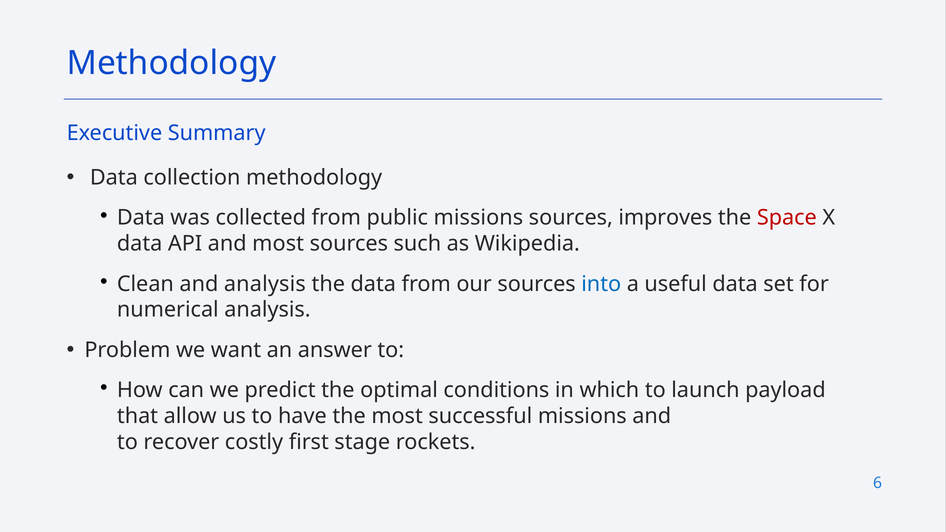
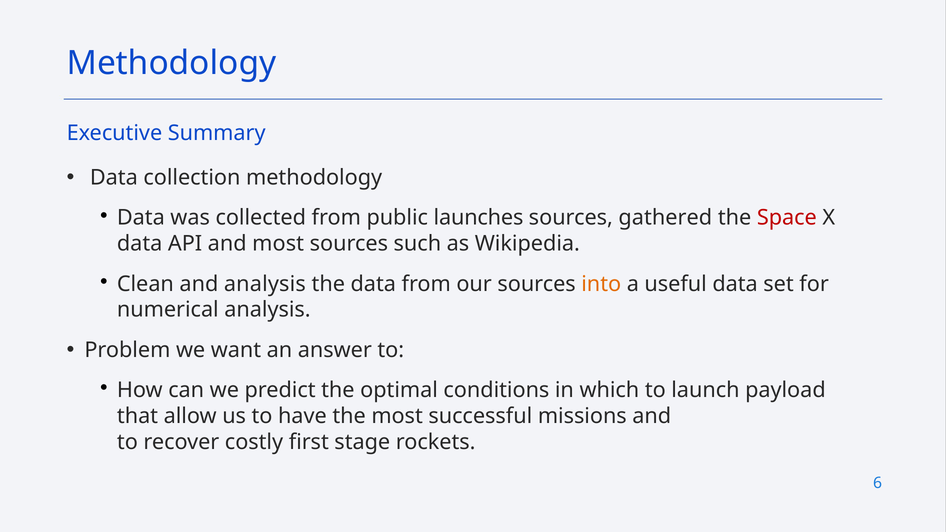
public missions: missions -> launches
improves: improves -> gathered
into colour: blue -> orange
